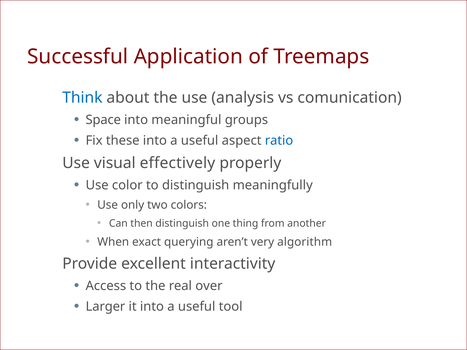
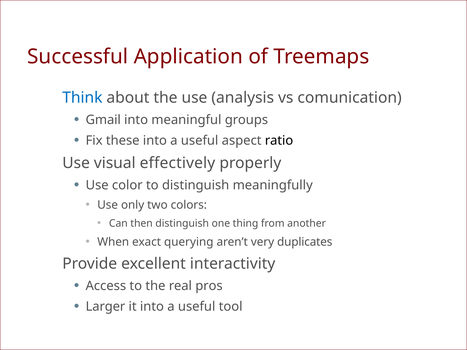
Space: Space -> Gmail
ratio colour: blue -> black
algorithm: algorithm -> duplicates
over: over -> pros
